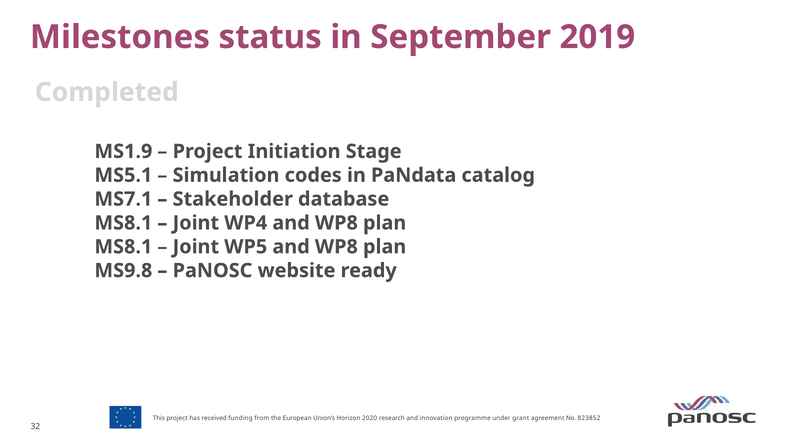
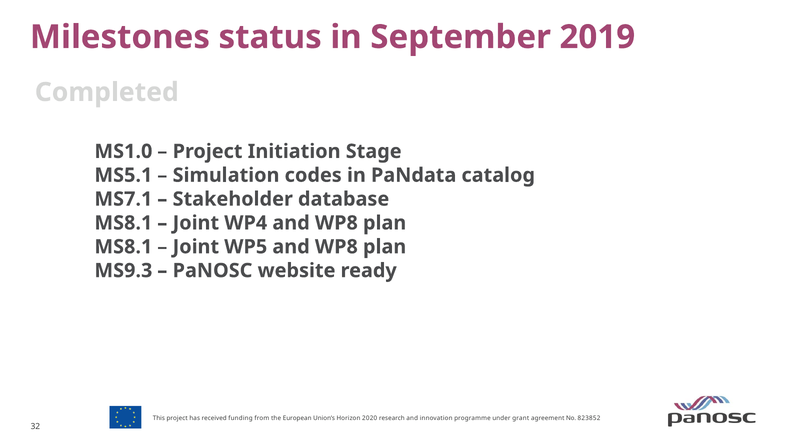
MS1.9: MS1.9 -> MS1.0
MS9.8: MS9.8 -> MS9.3
